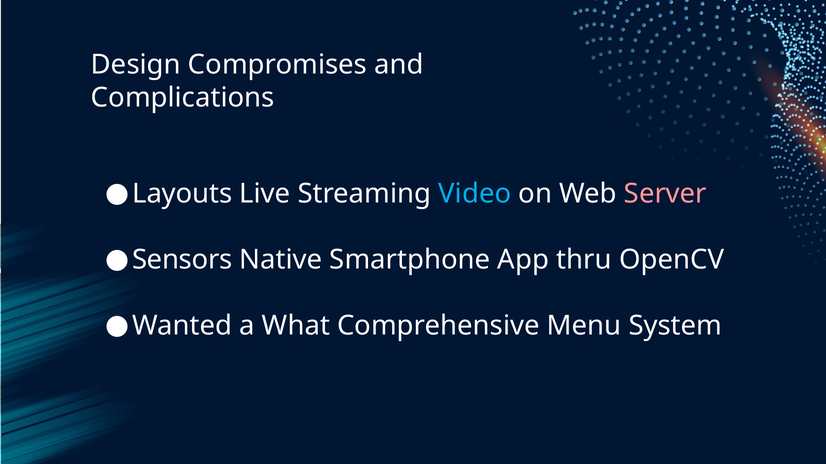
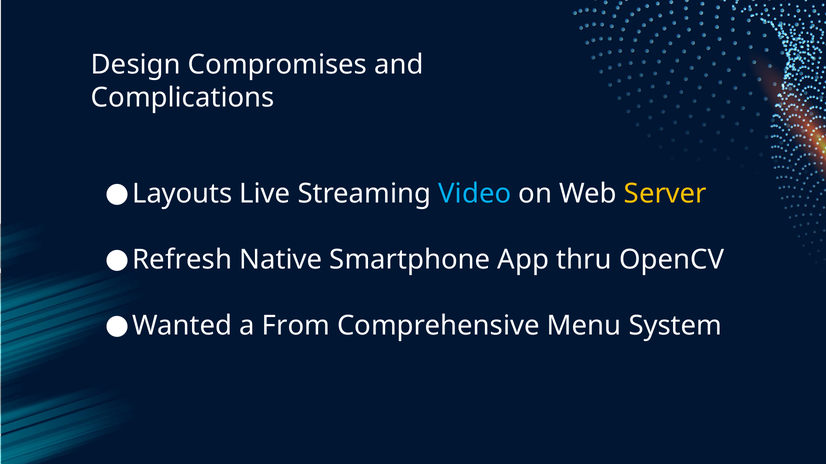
Server colour: pink -> yellow
Sensors: Sensors -> Refresh
What: What -> From
